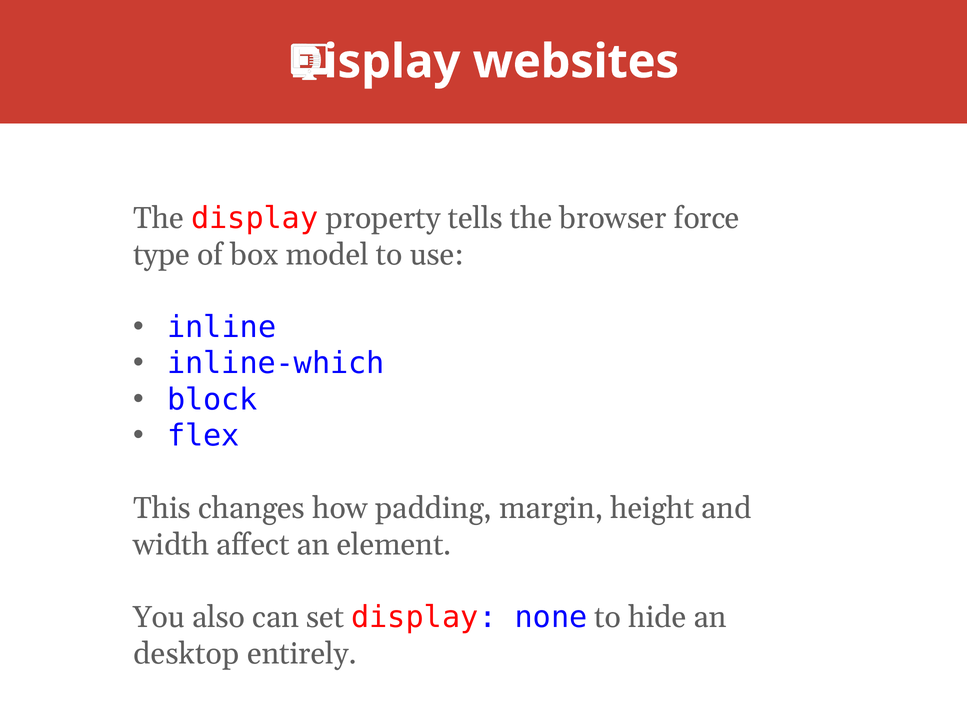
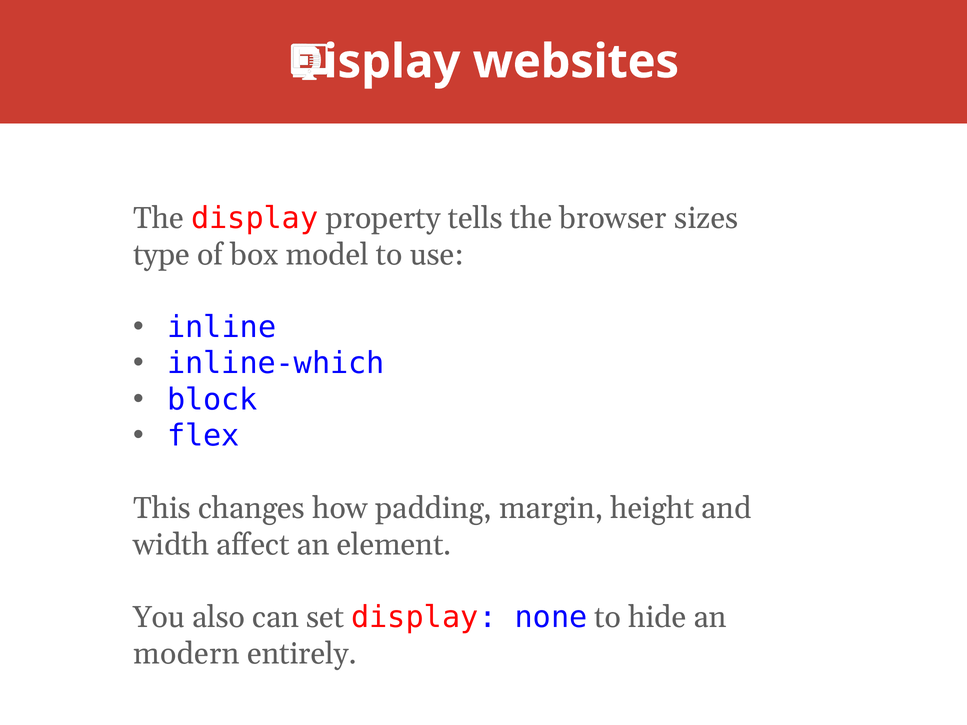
force: force -> sizes
desktop: desktop -> modern
